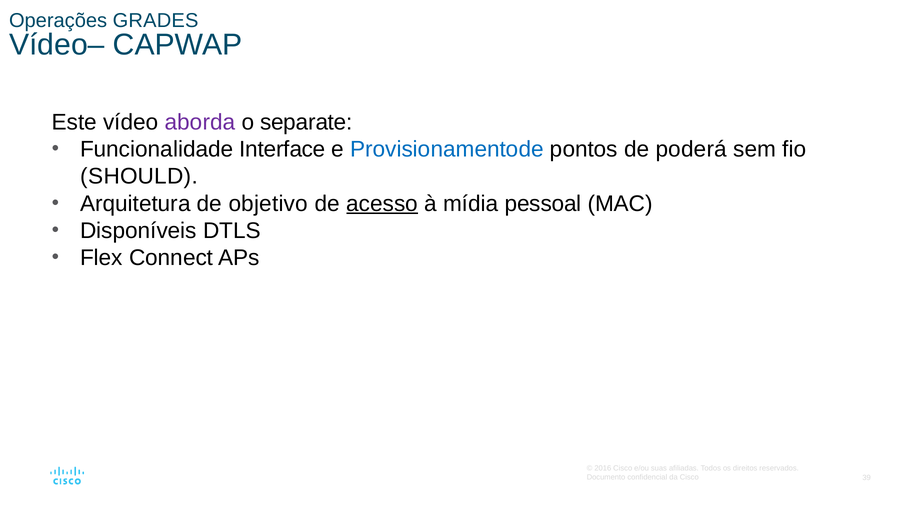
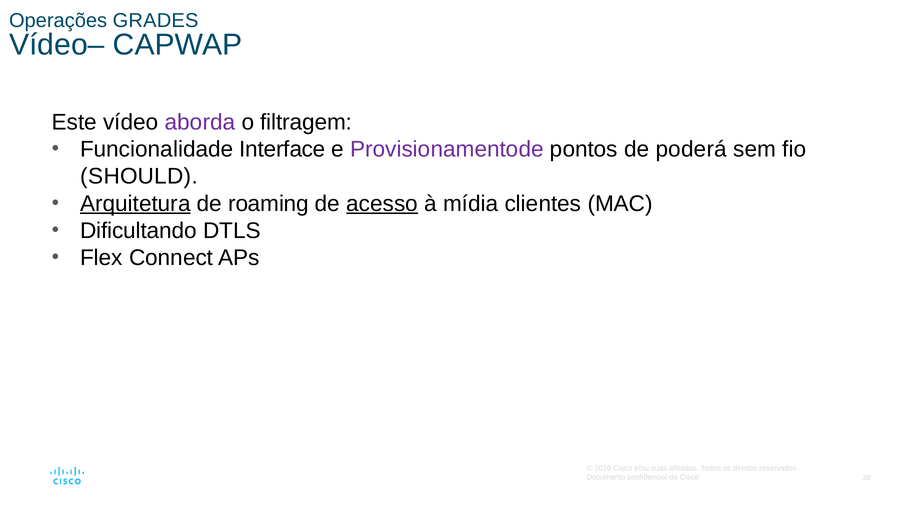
separate: separate -> filtragem
Provisionamentode colour: blue -> purple
Arquitetura underline: none -> present
objetivo: objetivo -> roaming
pessoal: pessoal -> clientes
Disponíveis: Disponíveis -> Dificultando
